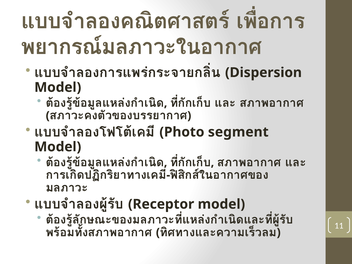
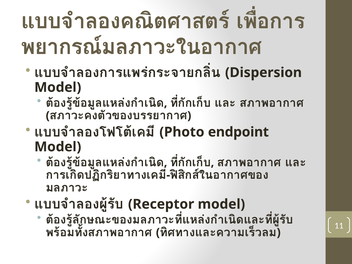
segment: segment -> endpoint
